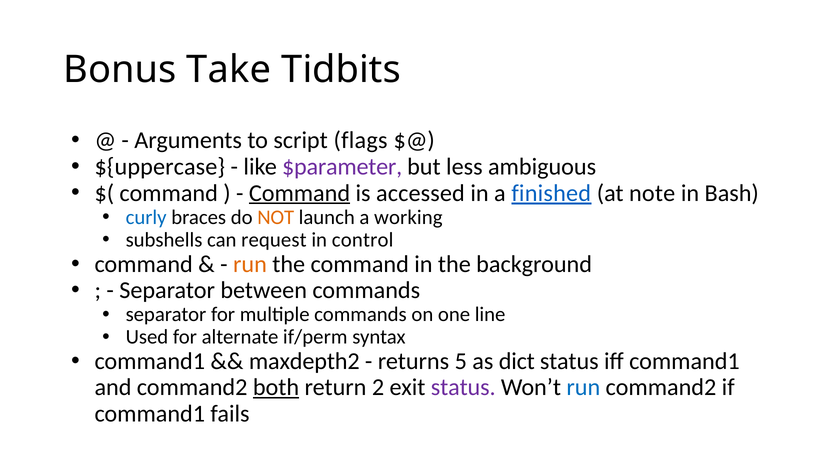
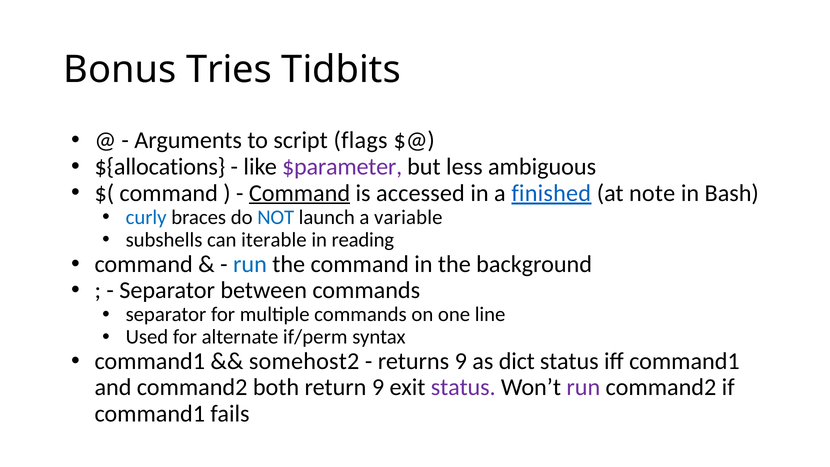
Take: Take -> Tries
${uppercase: ${uppercase -> ${allocations
NOT colour: orange -> blue
working: working -> variable
request: request -> iterable
control: control -> reading
run at (250, 264) colour: orange -> blue
maxdepth2: maxdepth2 -> somehost2
returns 5: 5 -> 9
both underline: present -> none
return 2: 2 -> 9
run at (583, 387) colour: blue -> purple
